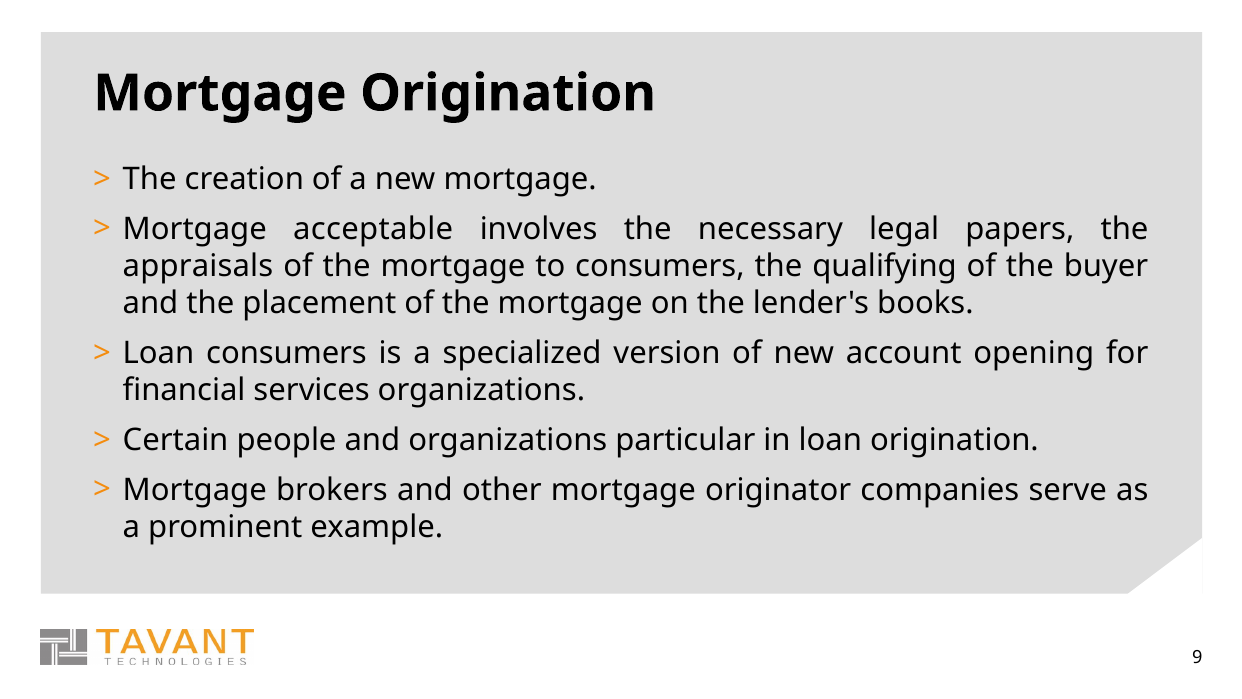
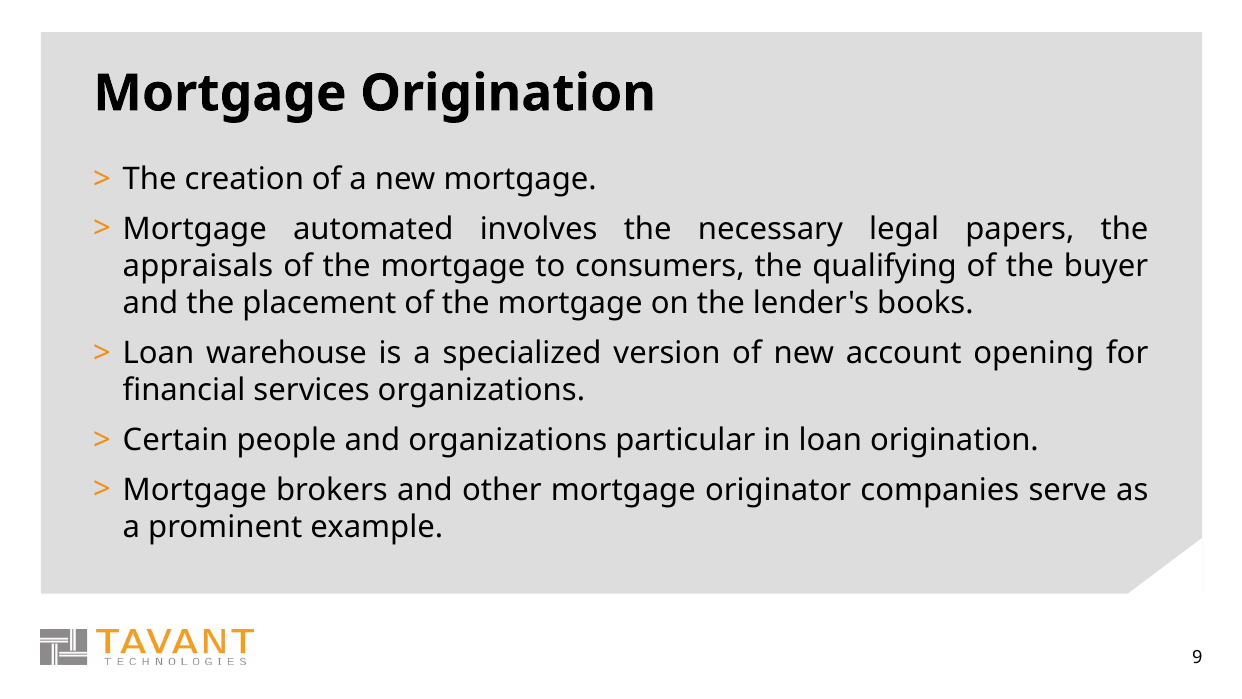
acceptable: acceptable -> automated
Loan consumers: consumers -> warehouse
